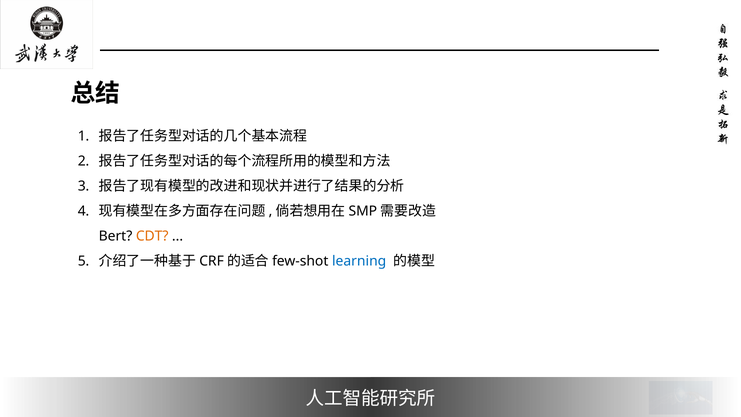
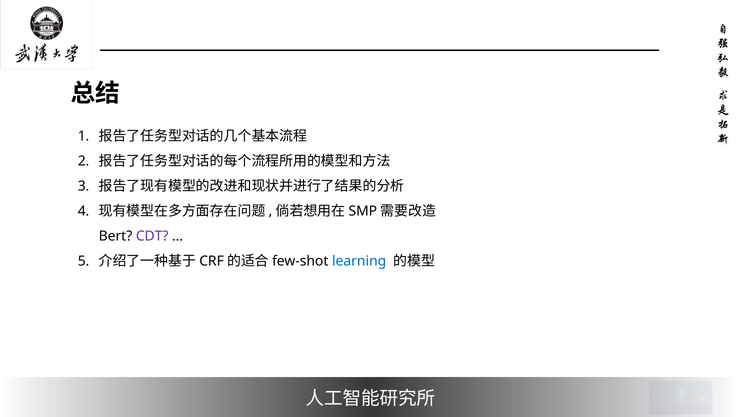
CDT colour: orange -> purple
